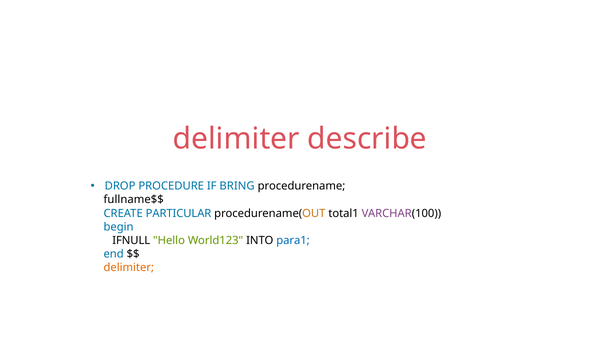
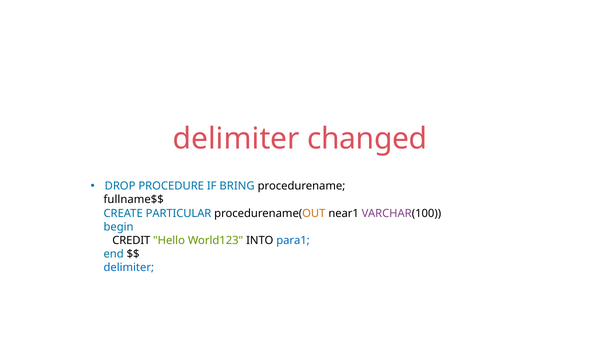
describe: describe -> changed
total1: total1 -> near1
IFNULL: IFNULL -> CREDIT
delimiter at (129, 267) colour: orange -> blue
